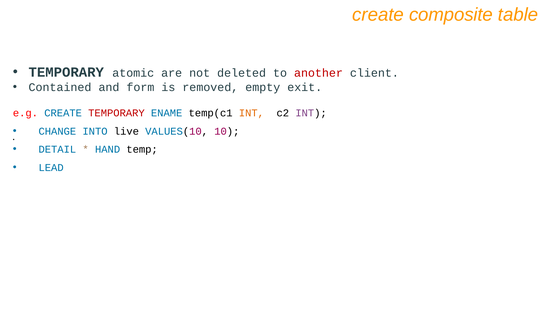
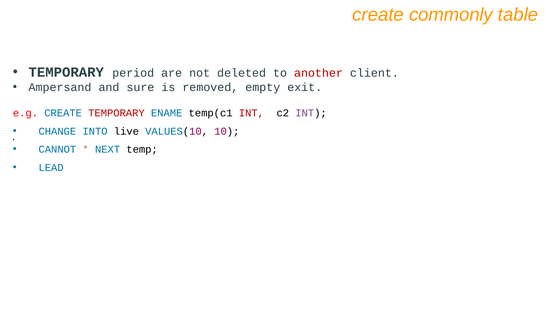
composite: composite -> commonly
atomic: atomic -> period
Contained: Contained -> Ampersand
form: form -> sure
INT at (251, 113) colour: orange -> red
DETAIL: DETAIL -> CANNOT
HAND: HAND -> NEXT
